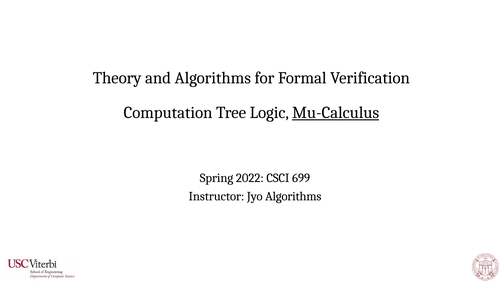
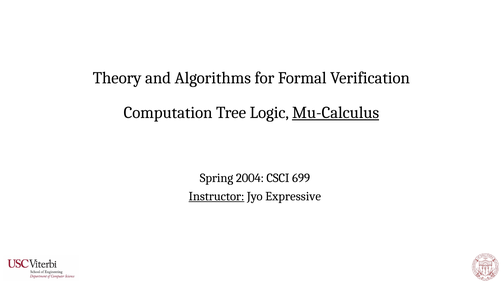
2022: 2022 -> 2004
Instructor underline: none -> present
Jyo Algorithms: Algorithms -> Expressive
